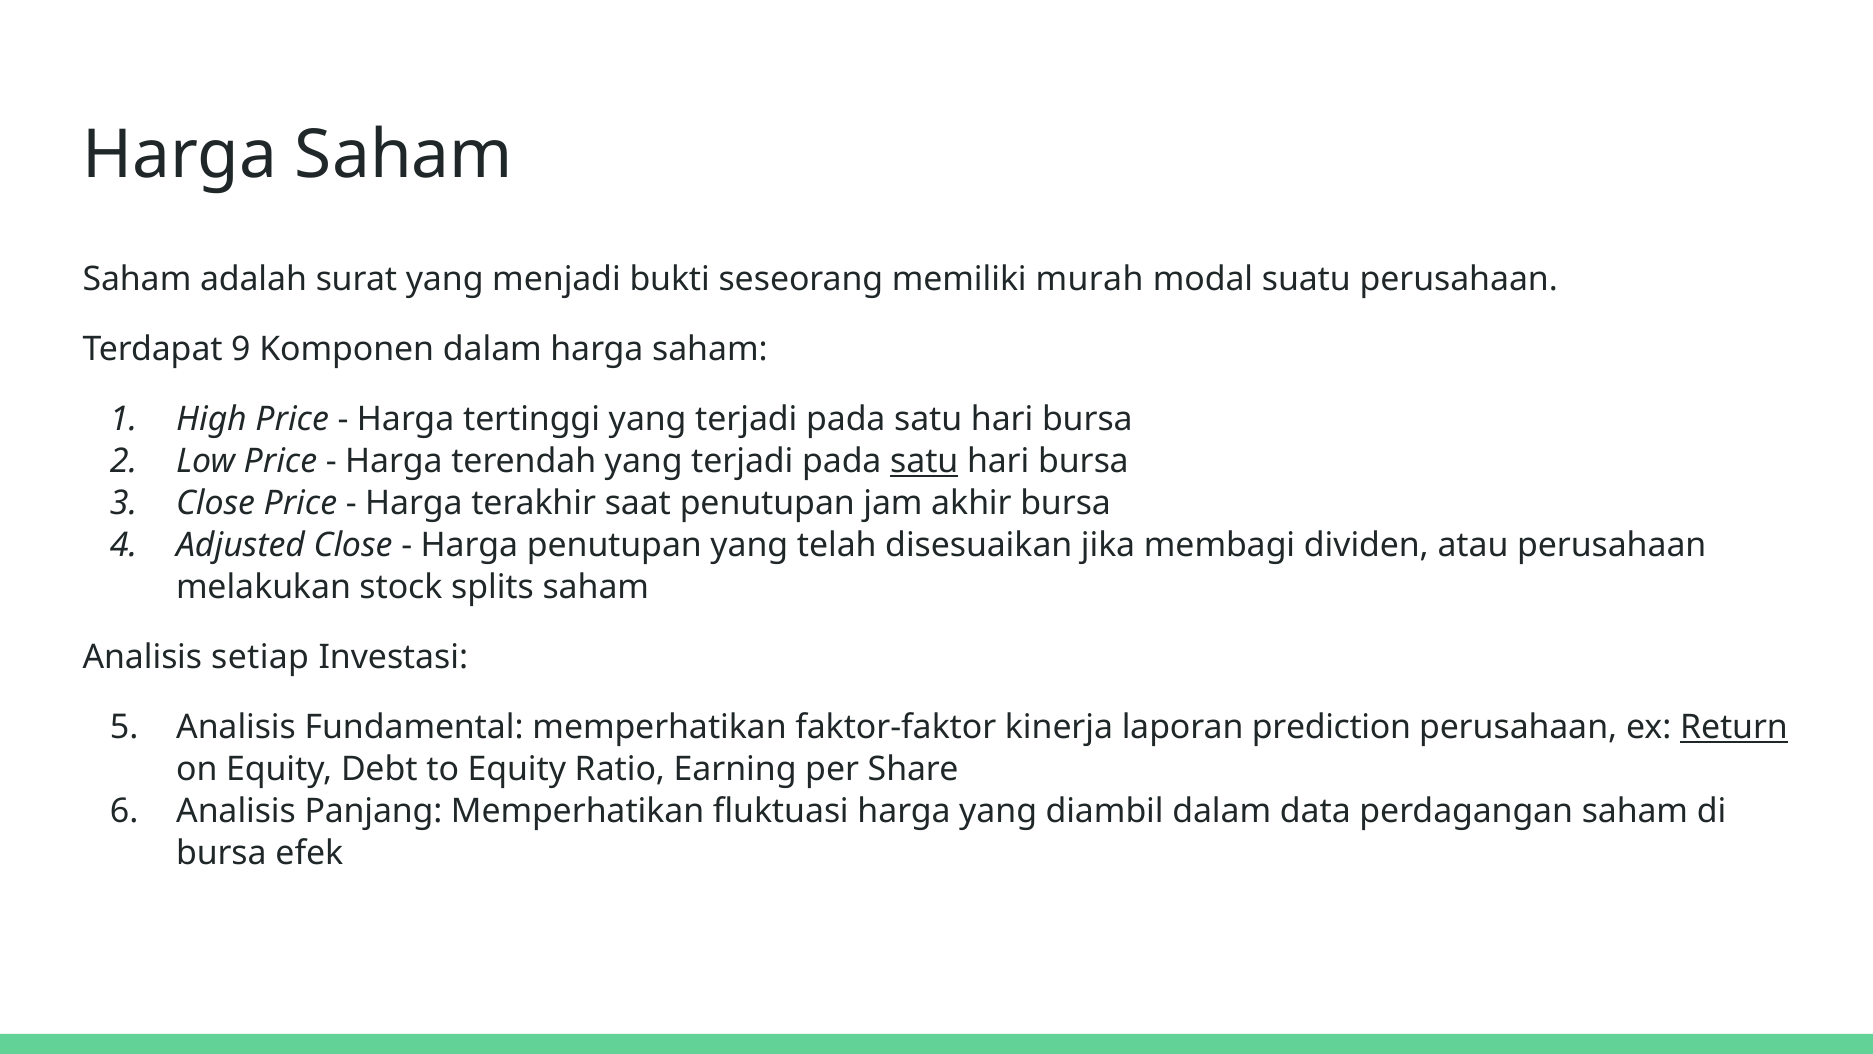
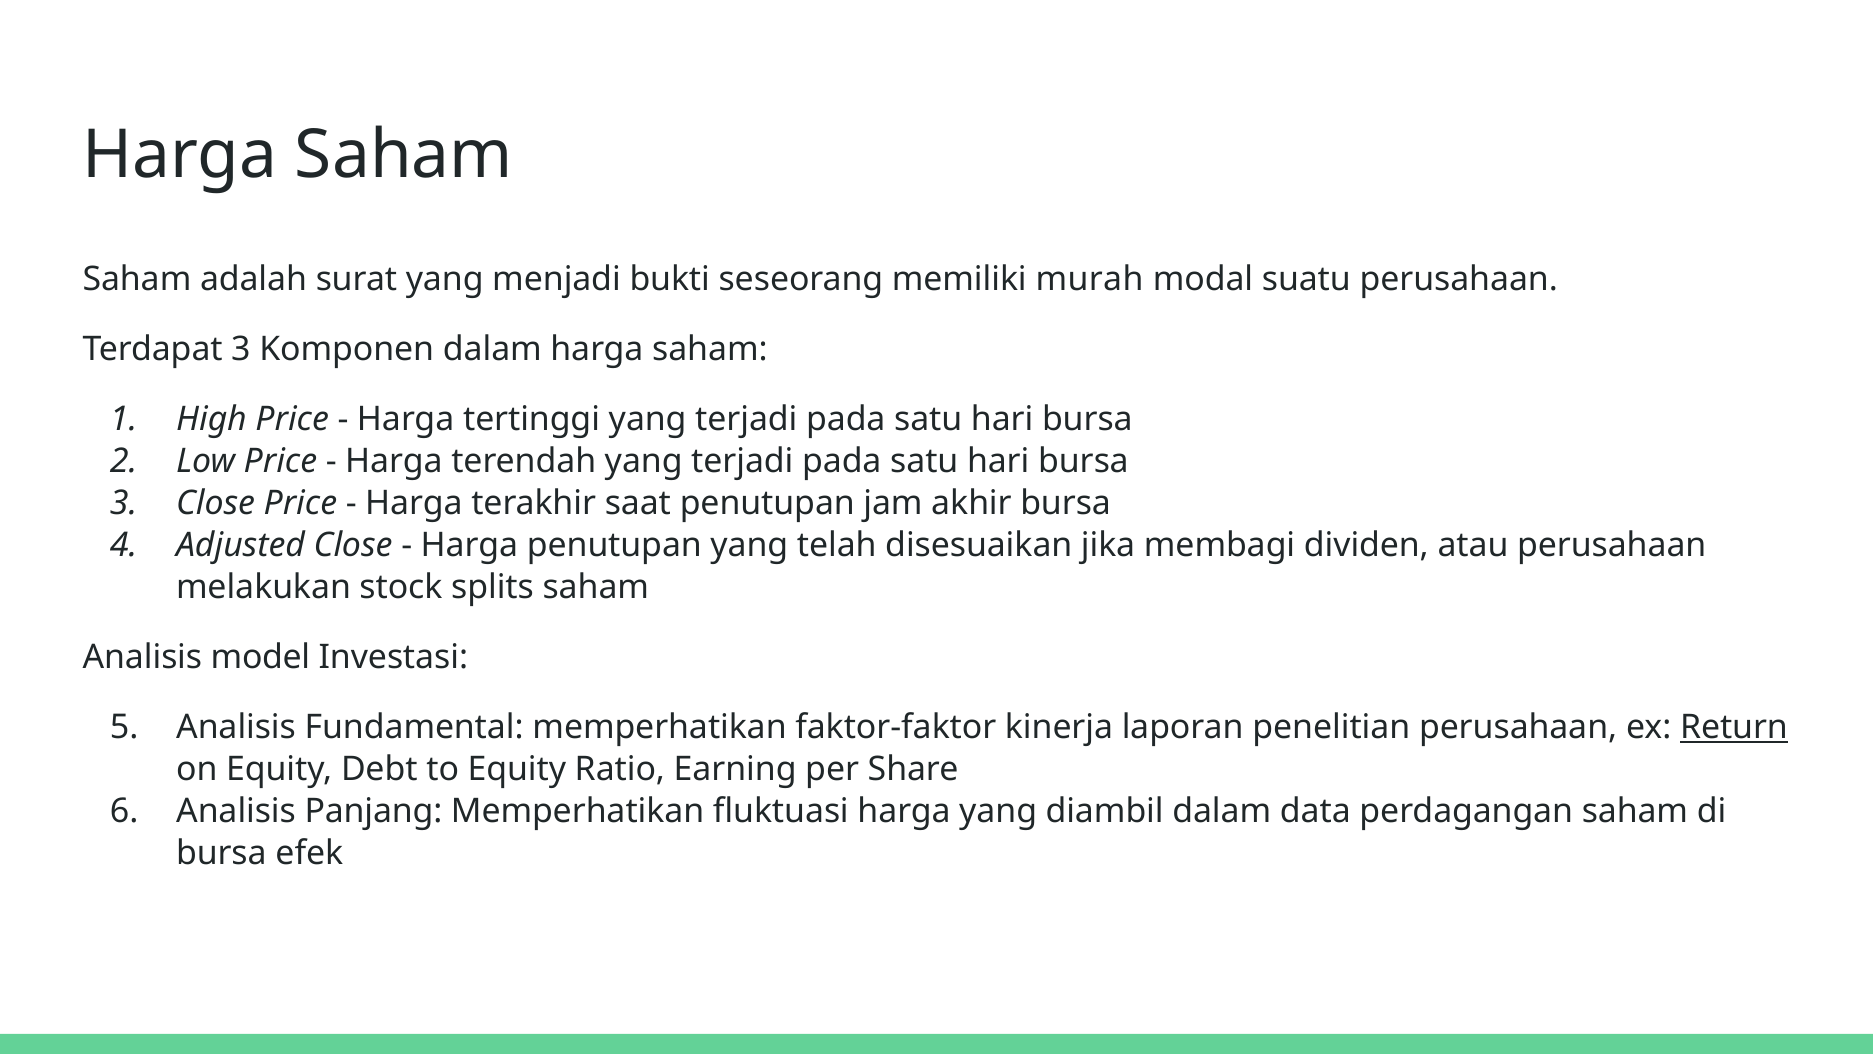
Terdapat 9: 9 -> 3
satu at (924, 461) underline: present -> none
setiap: setiap -> model
prediction: prediction -> penelitian
